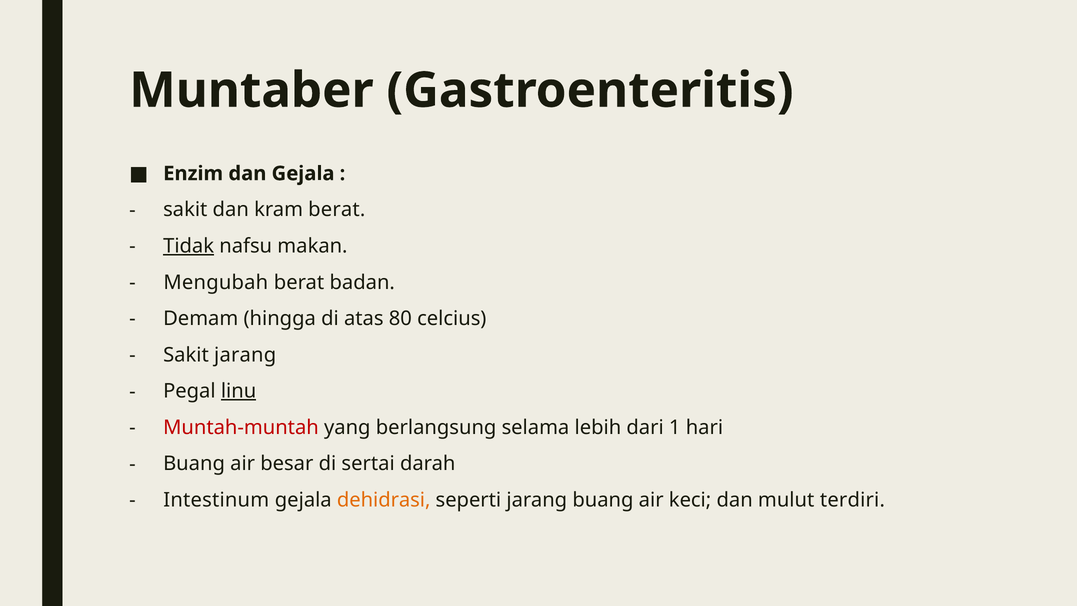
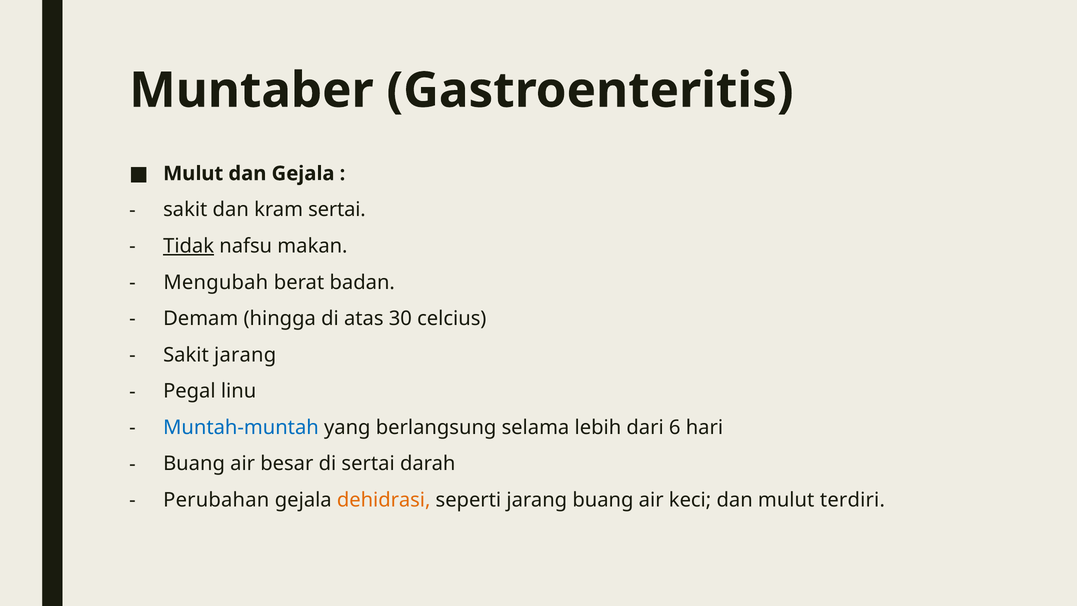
Enzim at (193, 173): Enzim -> Mulut
kram berat: berat -> sertai
80: 80 -> 30
linu underline: present -> none
Muntah-muntah colour: red -> blue
1: 1 -> 6
Intestinum: Intestinum -> Perubahan
